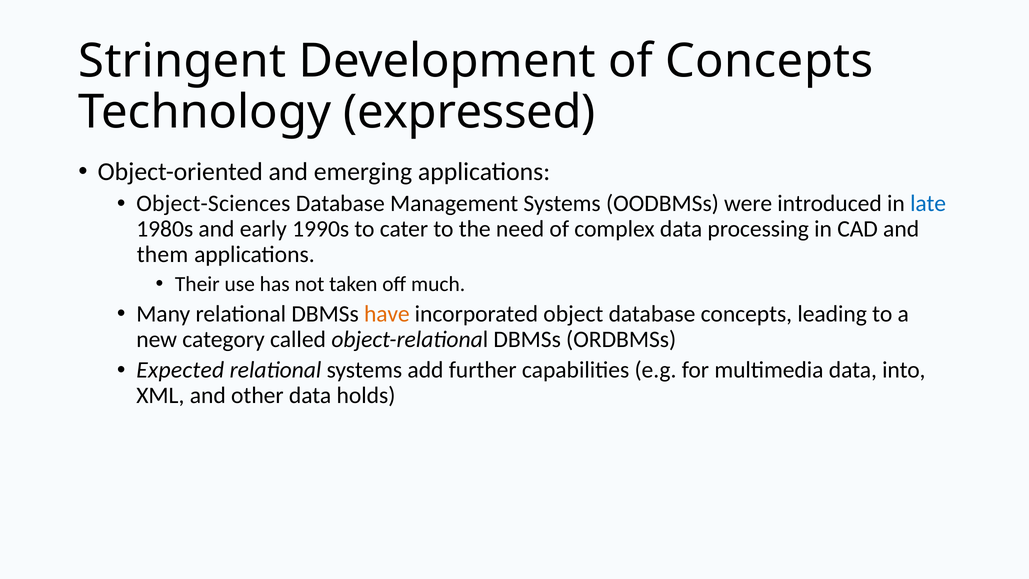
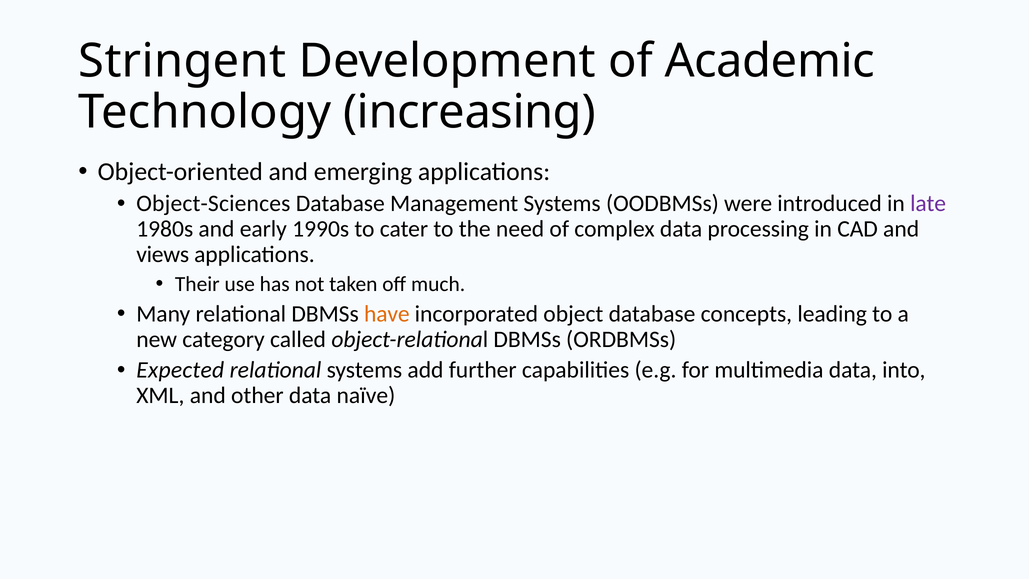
of Concepts: Concepts -> Academic
expressed: expressed -> increasing
late colour: blue -> purple
them: them -> views
holds: holds -> naïve
